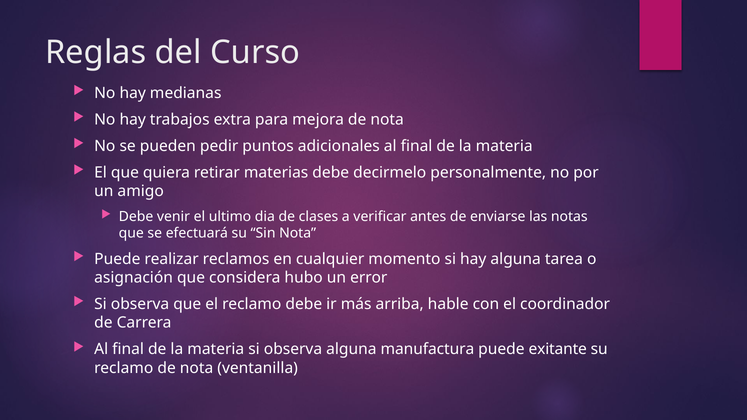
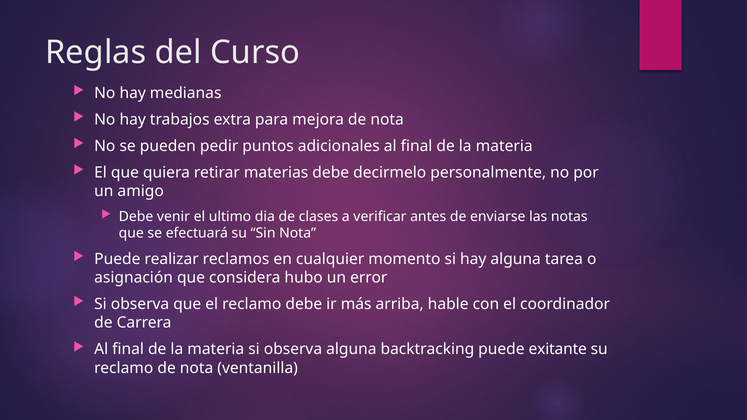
manufactura: manufactura -> backtracking
